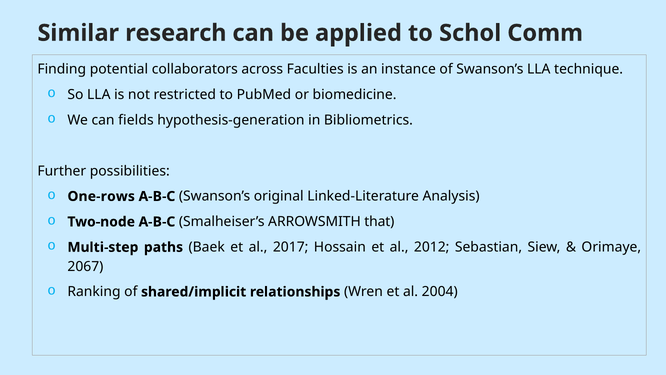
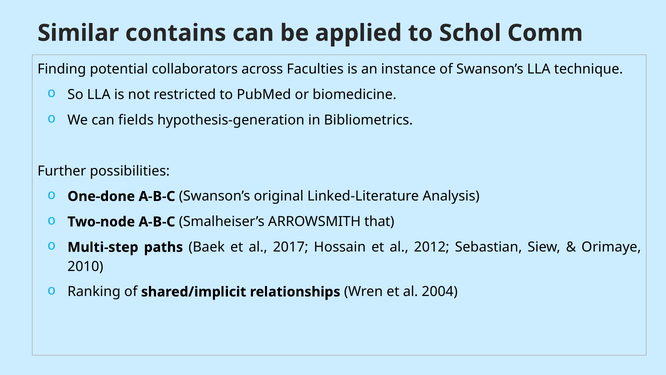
research: research -> contains
One-rows: One-rows -> One-done
2067: 2067 -> 2010
